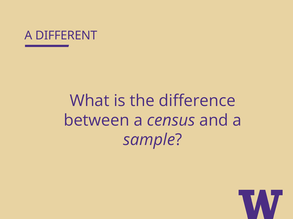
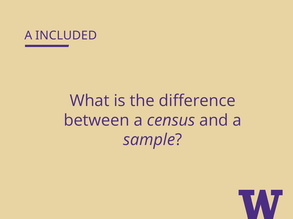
DIFFERENT: DIFFERENT -> INCLUDED
